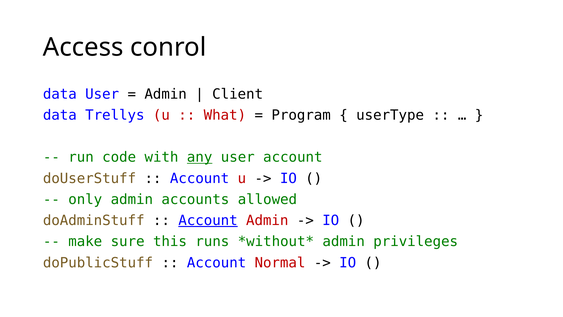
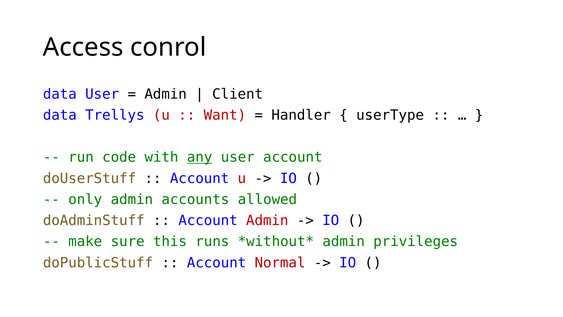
What: What -> Want
Program: Program -> Handler
Account at (208, 220) underline: present -> none
